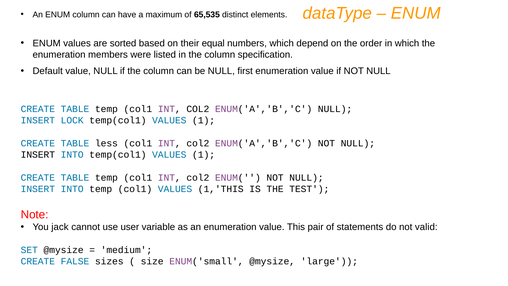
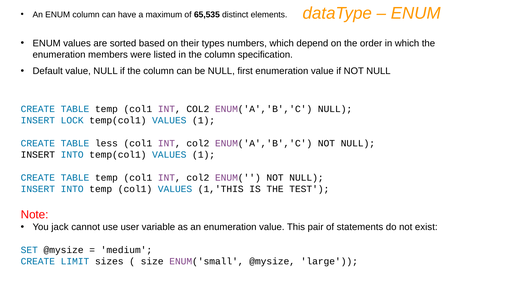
equal: equal -> types
valid: valid -> exist
FALSE: FALSE -> LIMIT
